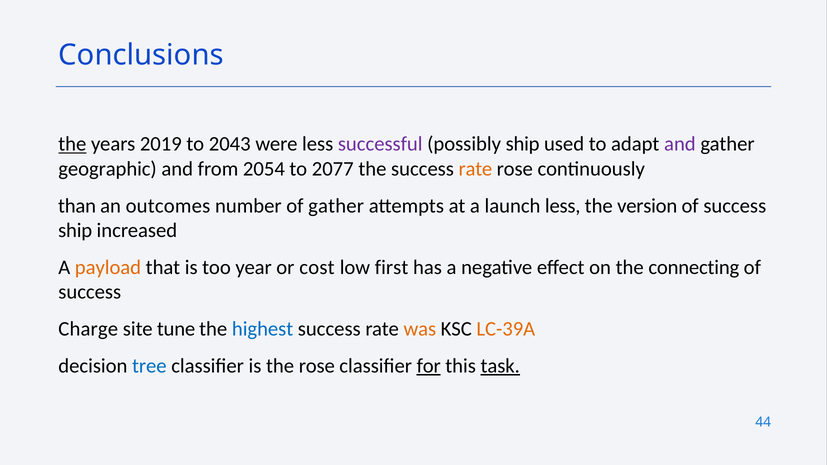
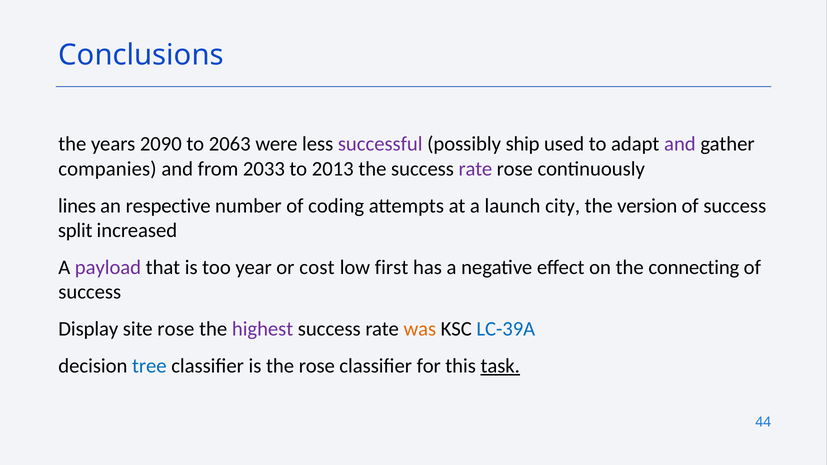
the at (72, 144) underline: present -> none
2019: 2019 -> 2090
2043: 2043 -> 2063
geographic: geographic -> companies
2054: 2054 -> 2033
2077: 2077 -> 2013
rate at (475, 169) colour: orange -> purple
than: than -> lines
outcomes: outcomes -> respective
of gather: gather -> coding
launch less: less -> city
ship at (75, 231): ship -> split
payload colour: orange -> purple
Charge: Charge -> Display
site tune: tune -> rose
highest colour: blue -> purple
LC-39A colour: orange -> blue
for underline: present -> none
